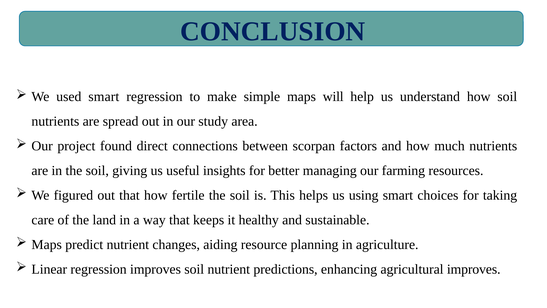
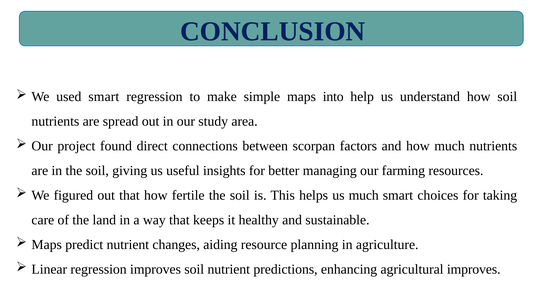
will: will -> into
us using: using -> much
